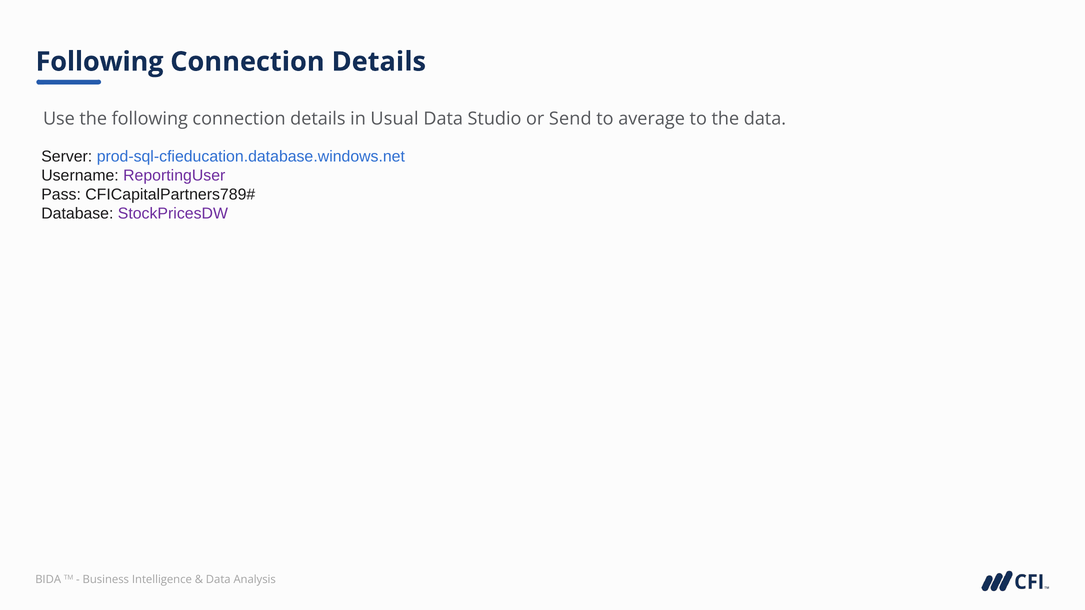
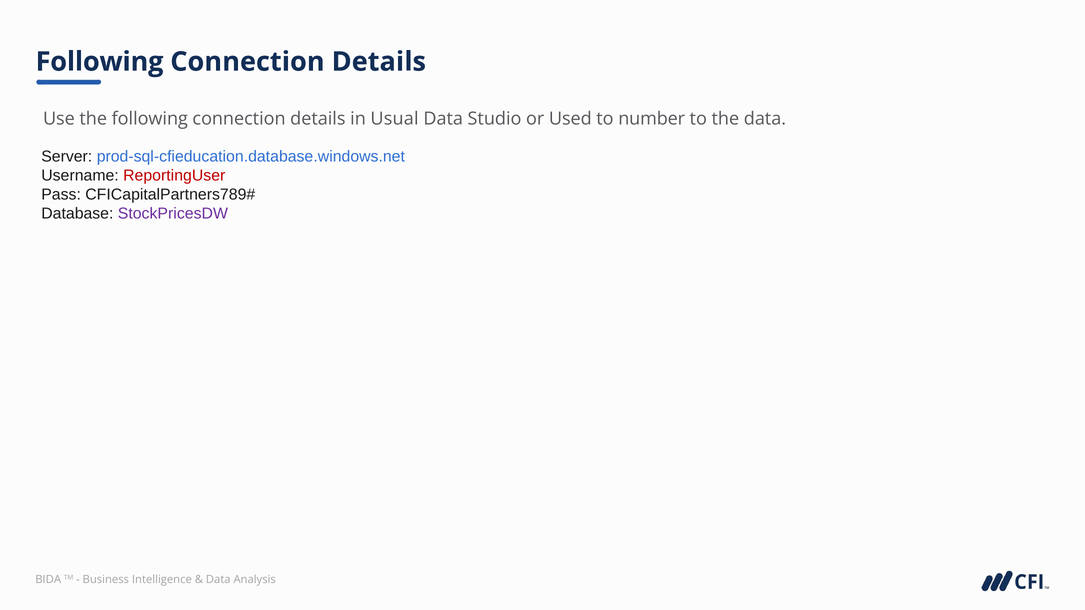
Send: Send -> Used
average: average -> number
ReportingUser colour: purple -> red
